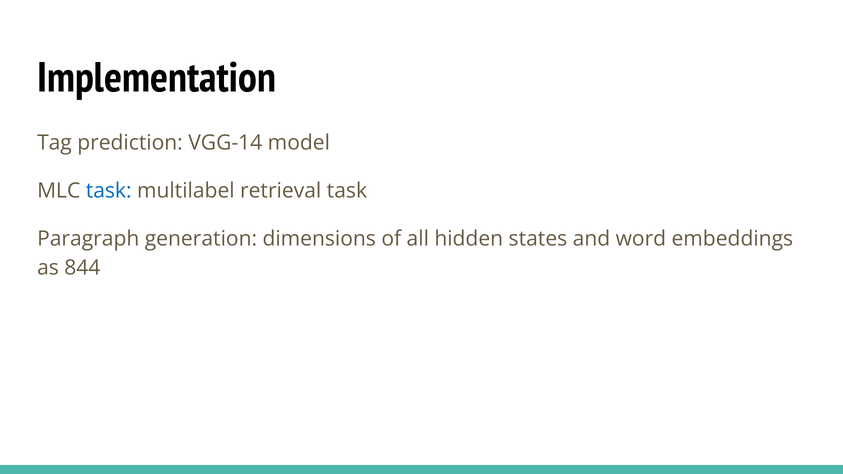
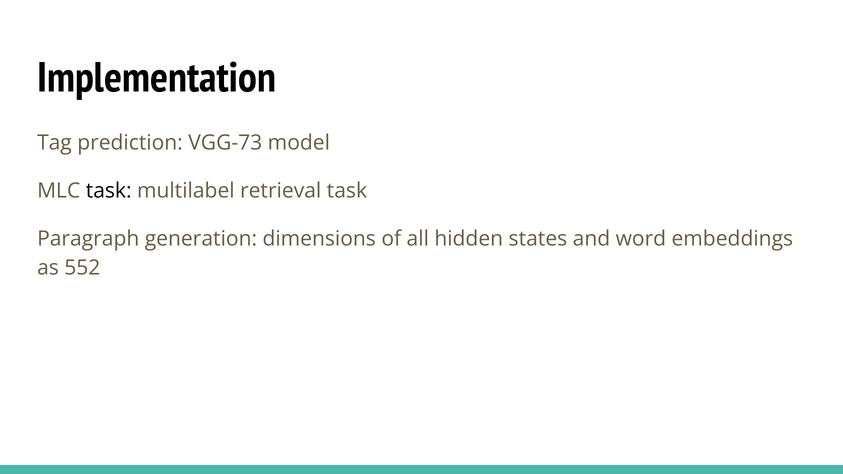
VGG-14: VGG-14 -> VGG-73
task at (109, 191) colour: blue -> black
844: 844 -> 552
